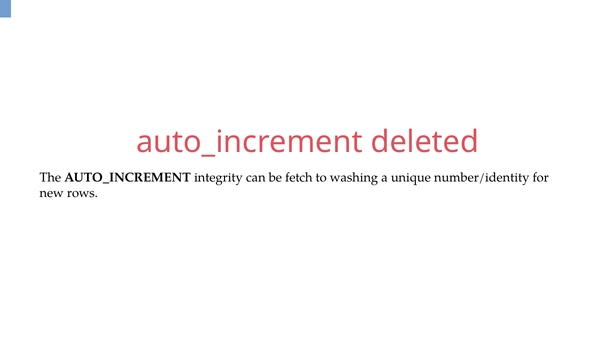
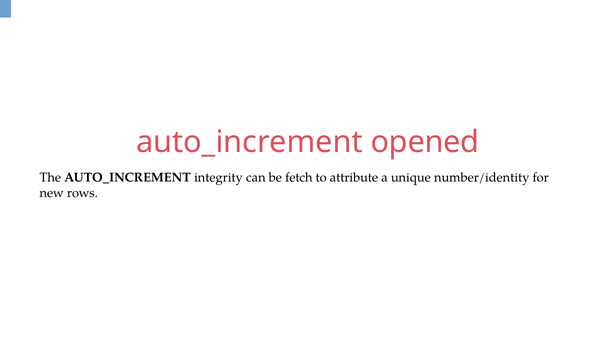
deleted: deleted -> opened
washing: washing -> attribute
